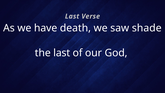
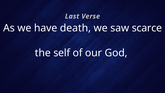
shade: shade -> scarce
the last: last -> self
